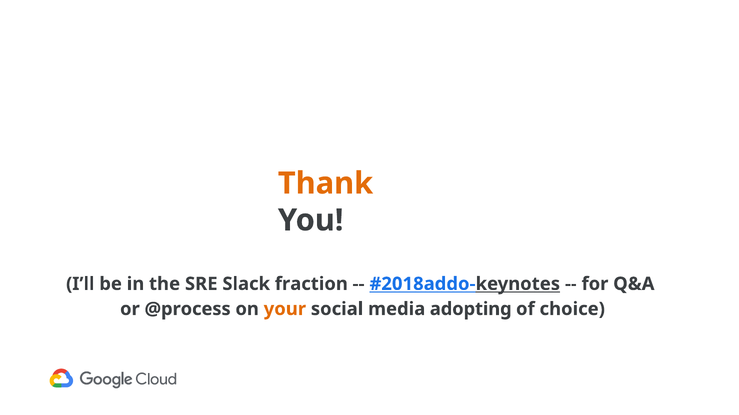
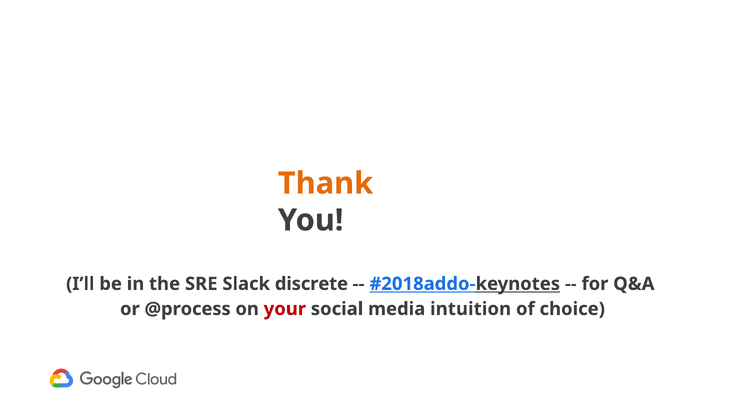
fraction: fraction -> discrete
your colour: orange -> red
adopting: adopting -> intuition
